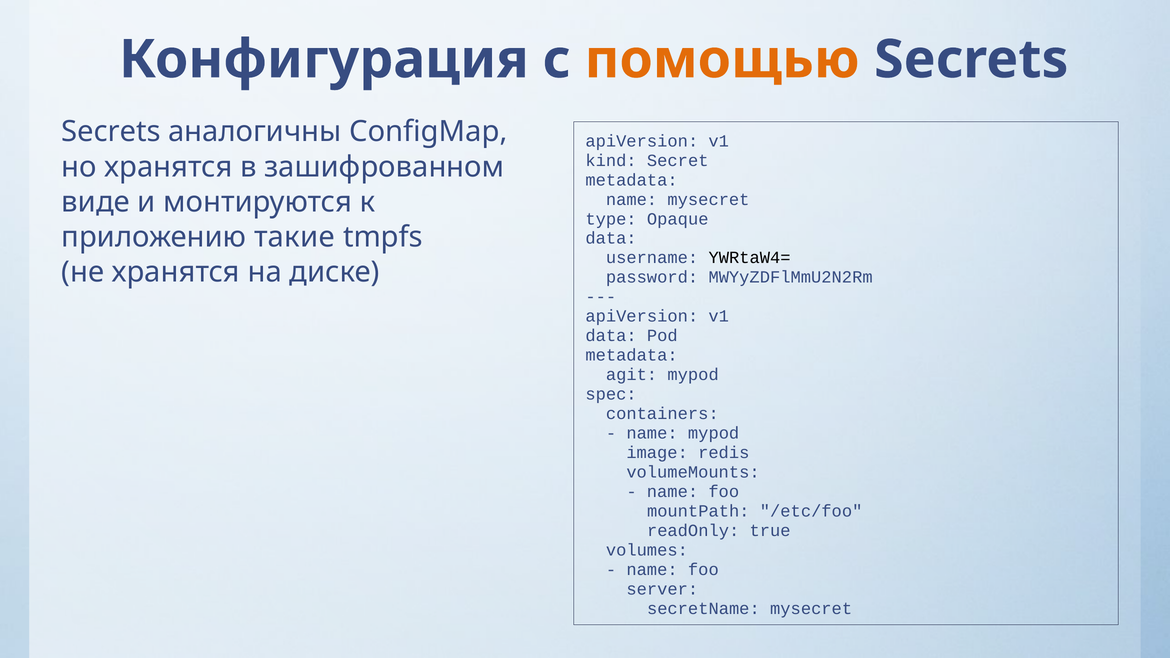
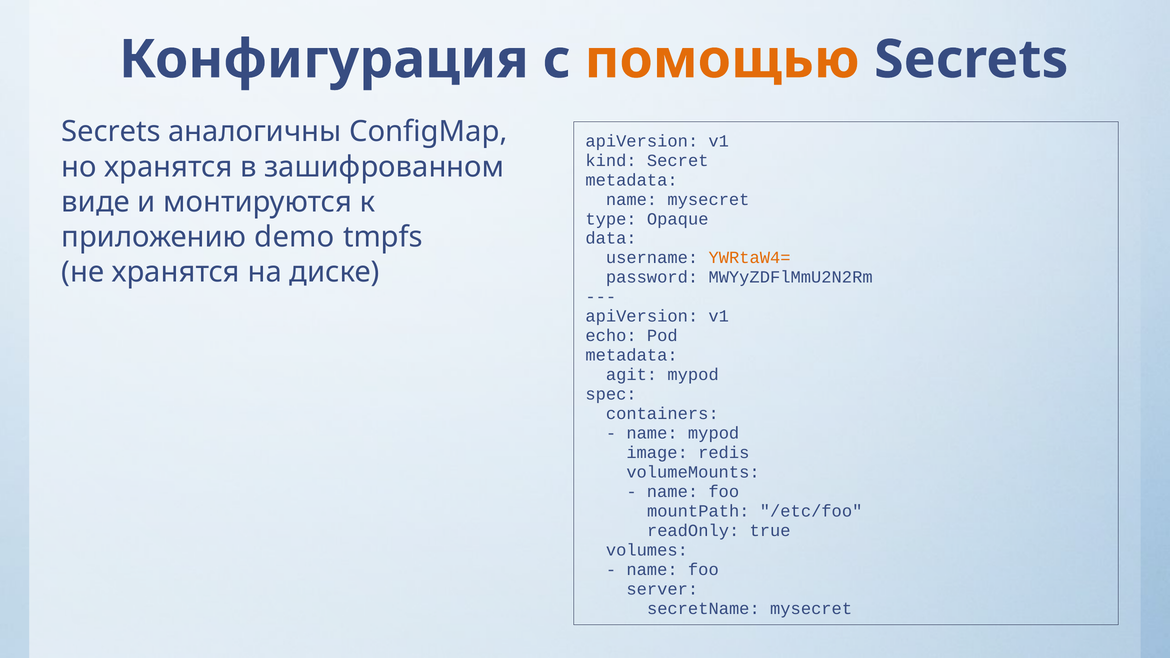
такие: такие -> demo
YWRtaW4= colour: black -> orange
data at (611, 336): data -> echo
